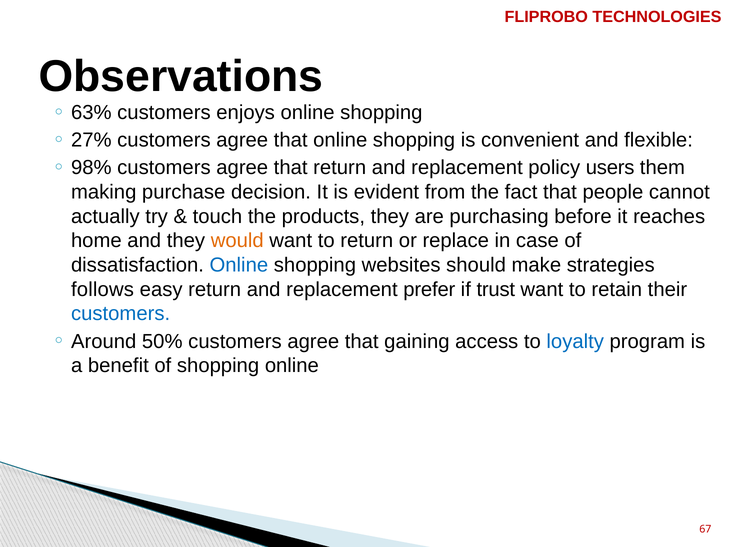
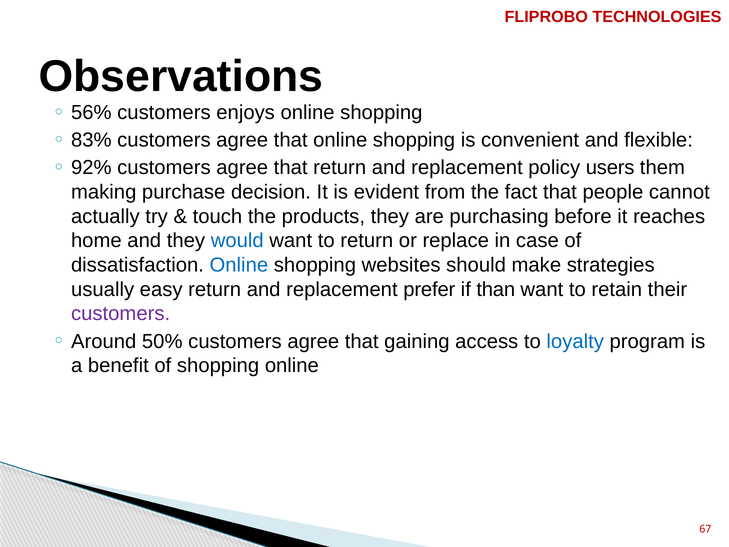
63%: 63% -> 56%
27%: 27% -> 83%
98%: 98% -> 92%
would colour: orange -> blue
follows: follows -> usually
trust: trust -> than
customers at (121, 314) colour: blue -> purple
